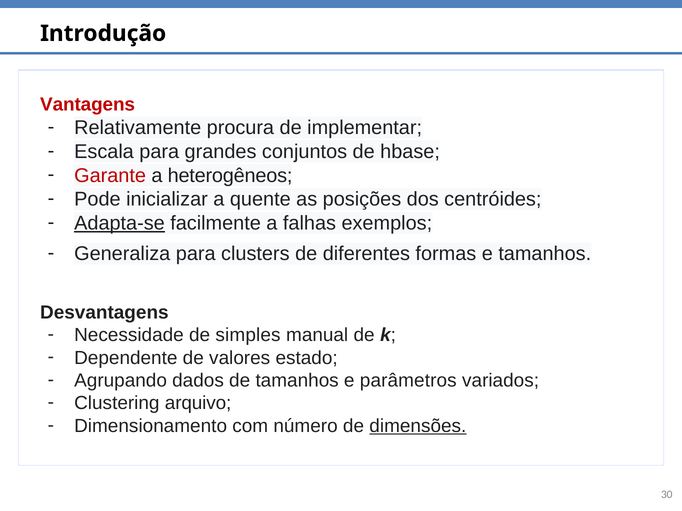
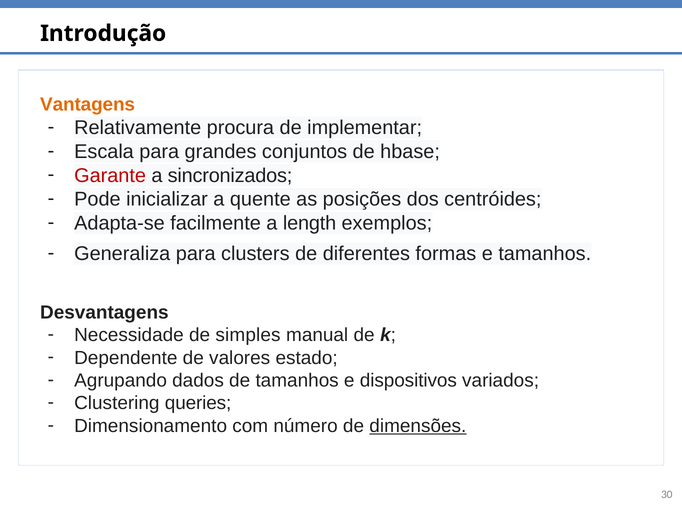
Vantagens colour: red -> orange
heterogêneos: heterogêneos -> sincronizados
Adapta-se underline: present -> none
falhas: falhas -> length
parâmetros: parâmetros -> dispositivos
arquivo: arquivo -> queries
